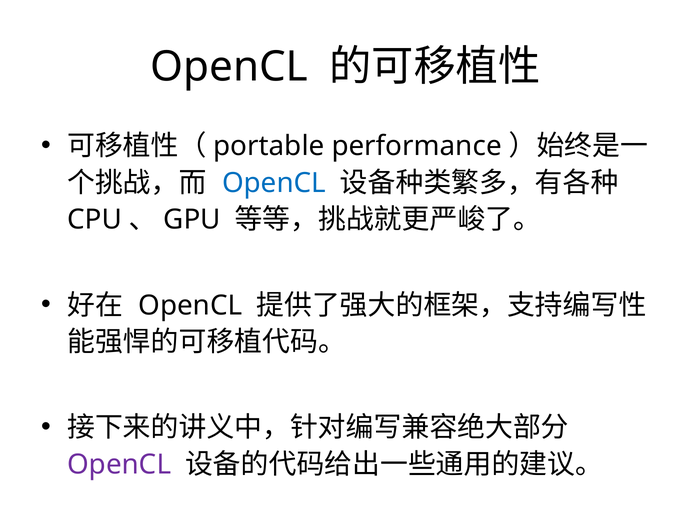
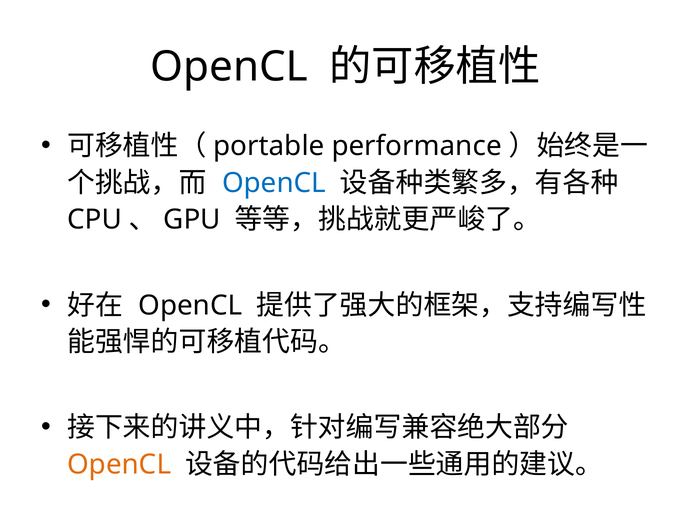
OpenCL at (119, 465) colour: purple -> orange
